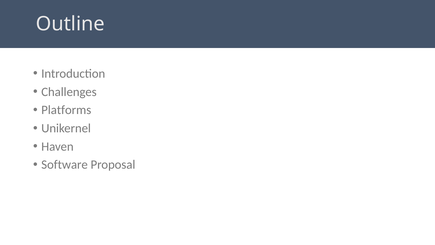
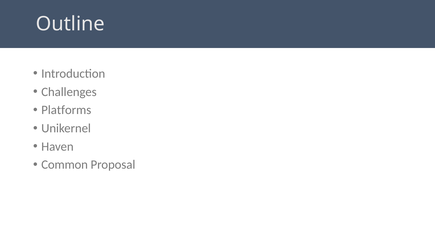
Software: Software -> Common
